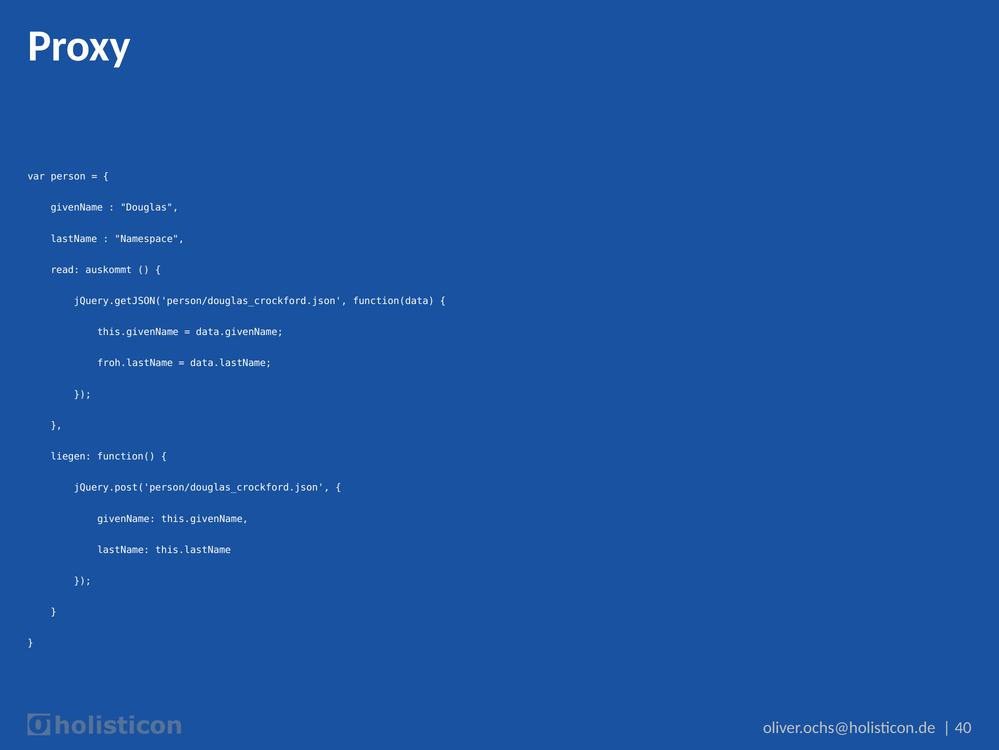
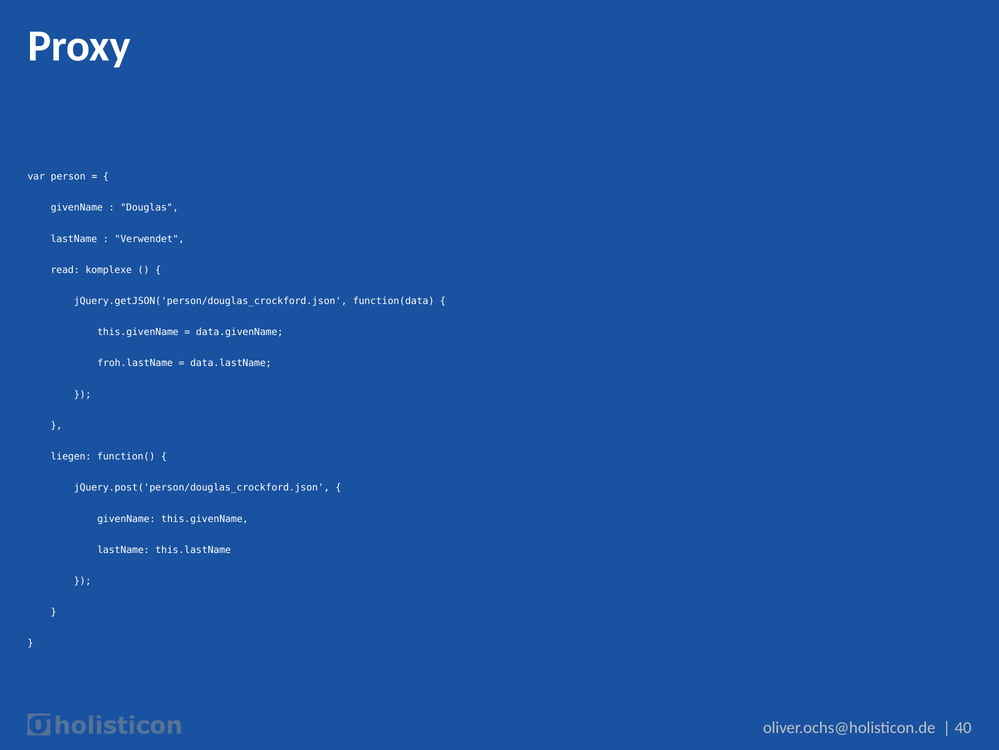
Namespace: Namespace -> Verwendet
auskommt: auskommt -> komplexe
